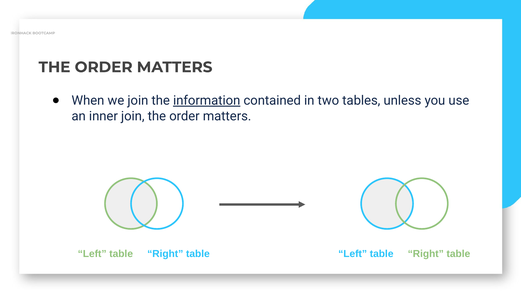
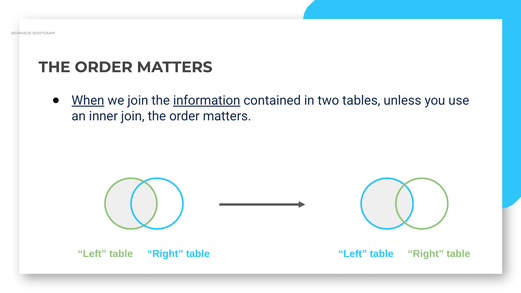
When underline: none -> present
